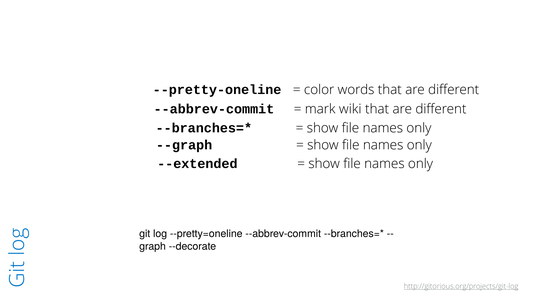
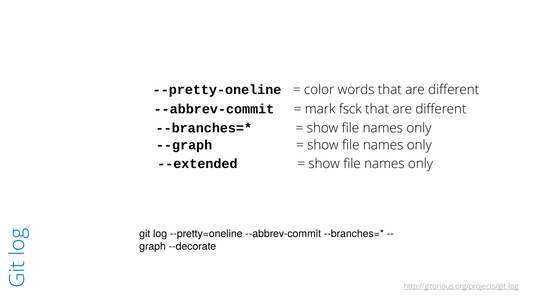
wiki: wiki -> fsck
